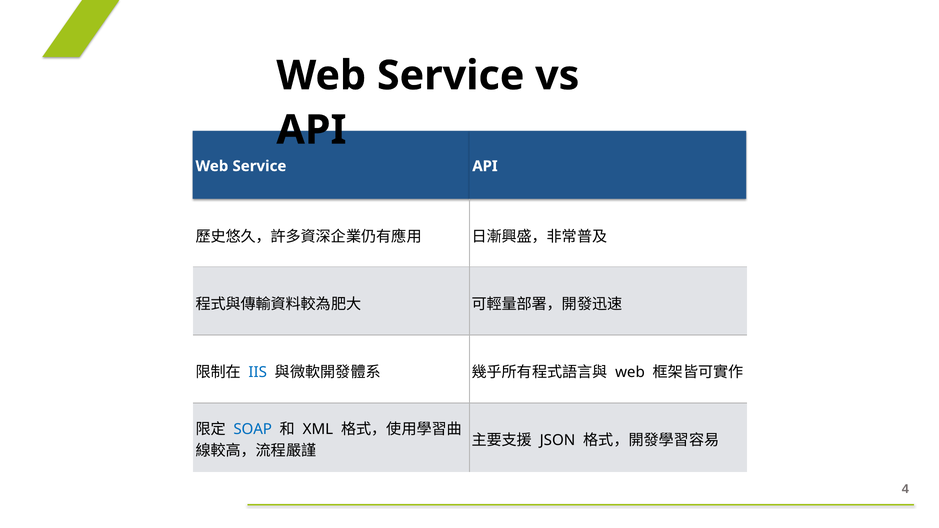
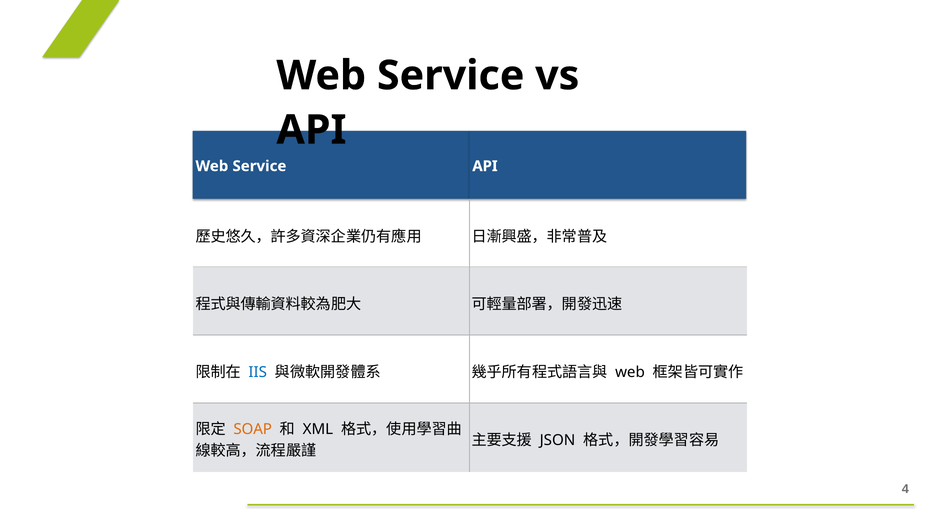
SOAP colour: blue -> orange
